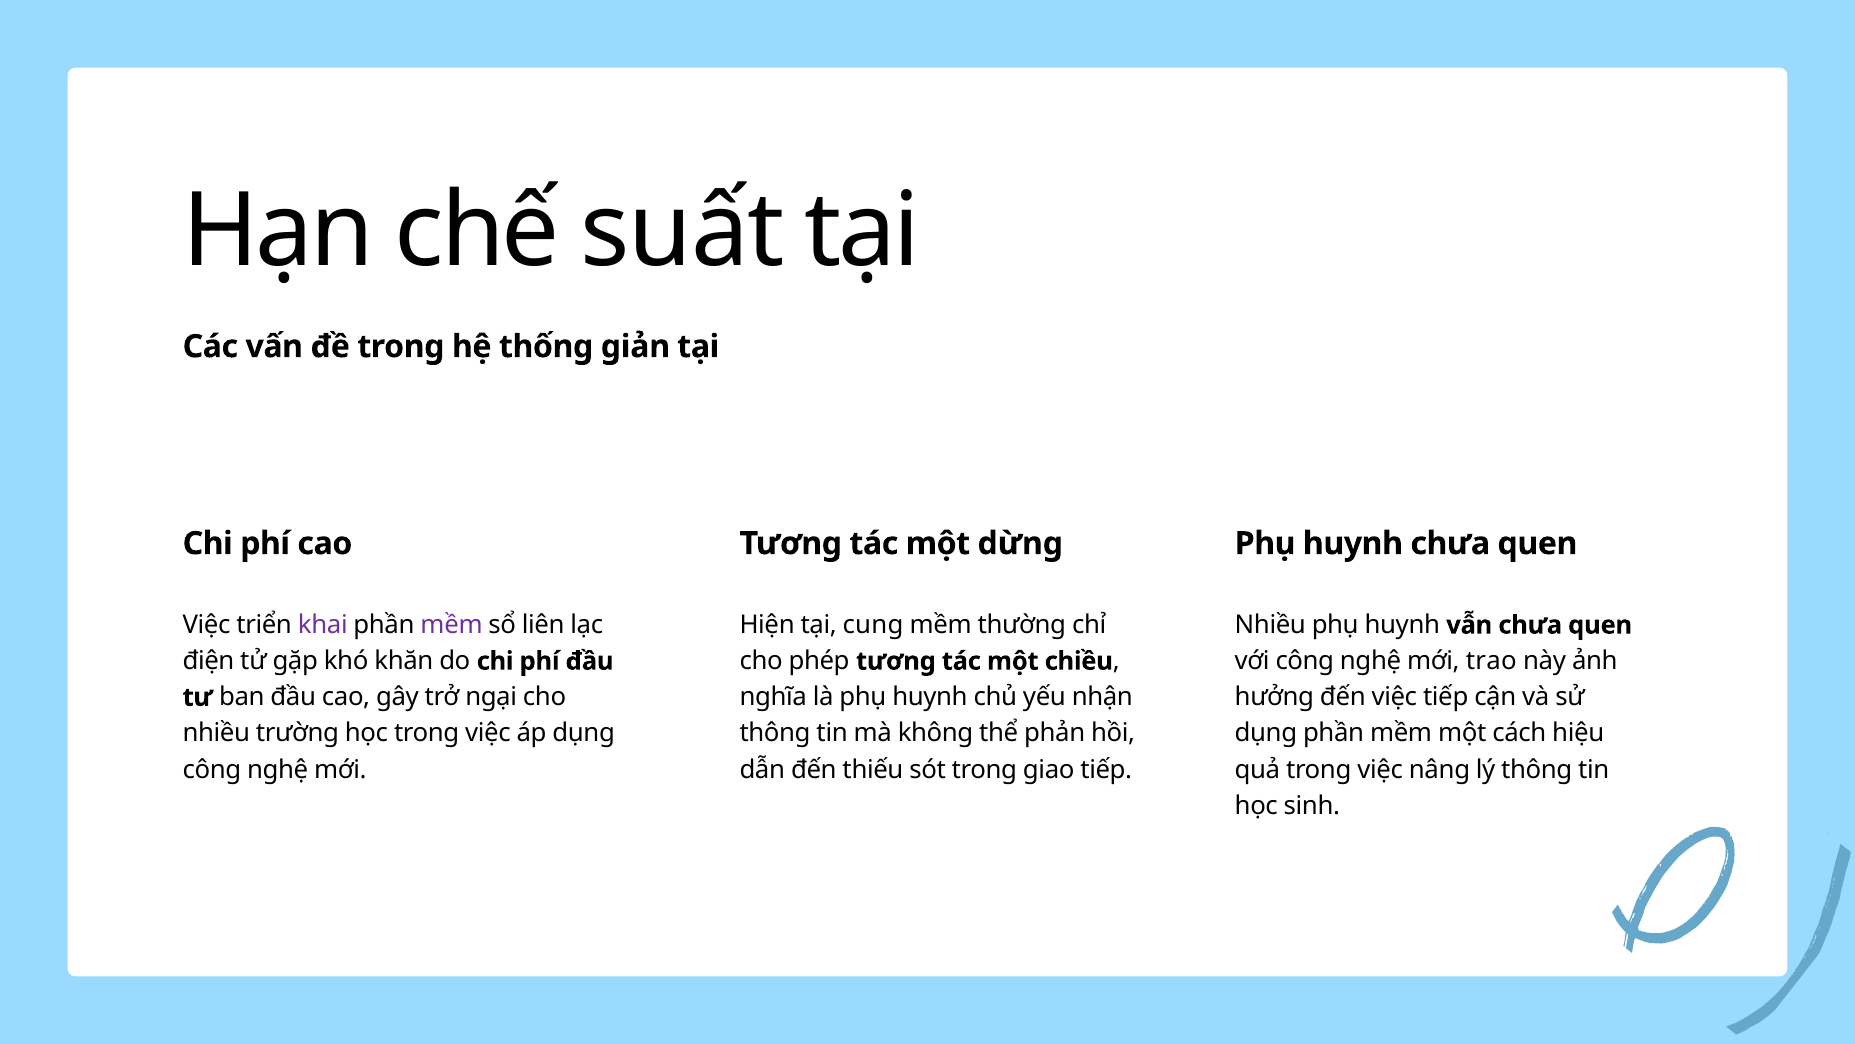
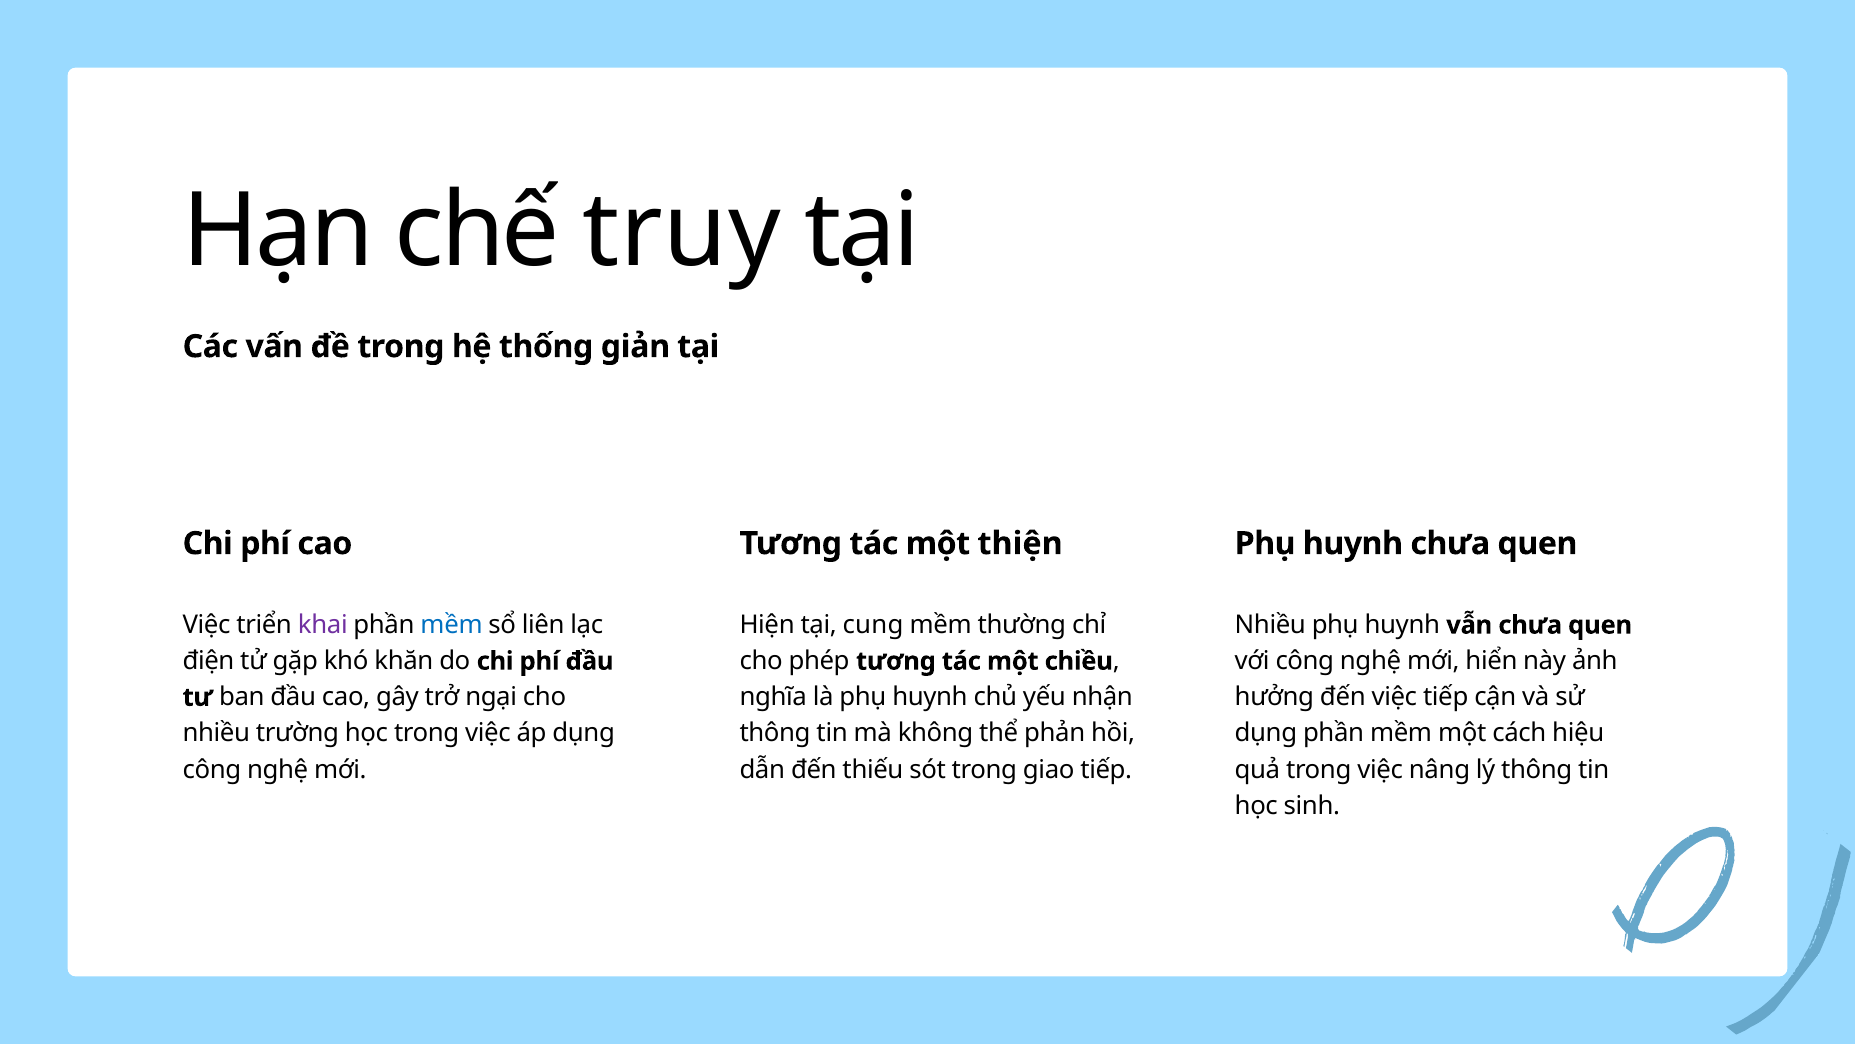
suất: suất -> truy
dừng: dừng -> thiện
mềm at (452, 625) colour: purple -> blue
trao: trao -> hiển
